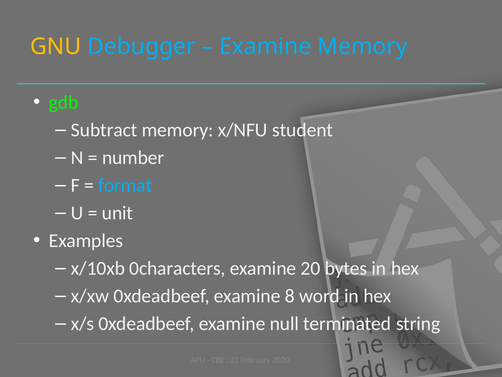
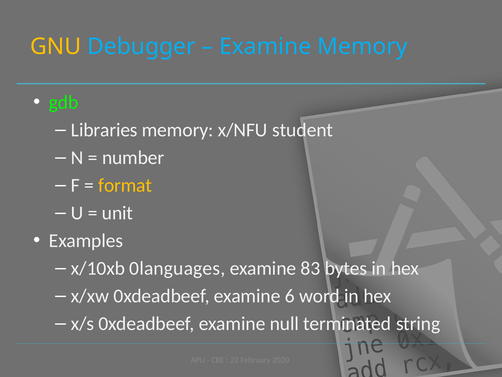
Subtract: Subtract -> Libraries
format colour: light blue -> yellow
0characters: 0characters -> 0languages
20: 20 -> 83
8: 8 -> 6
